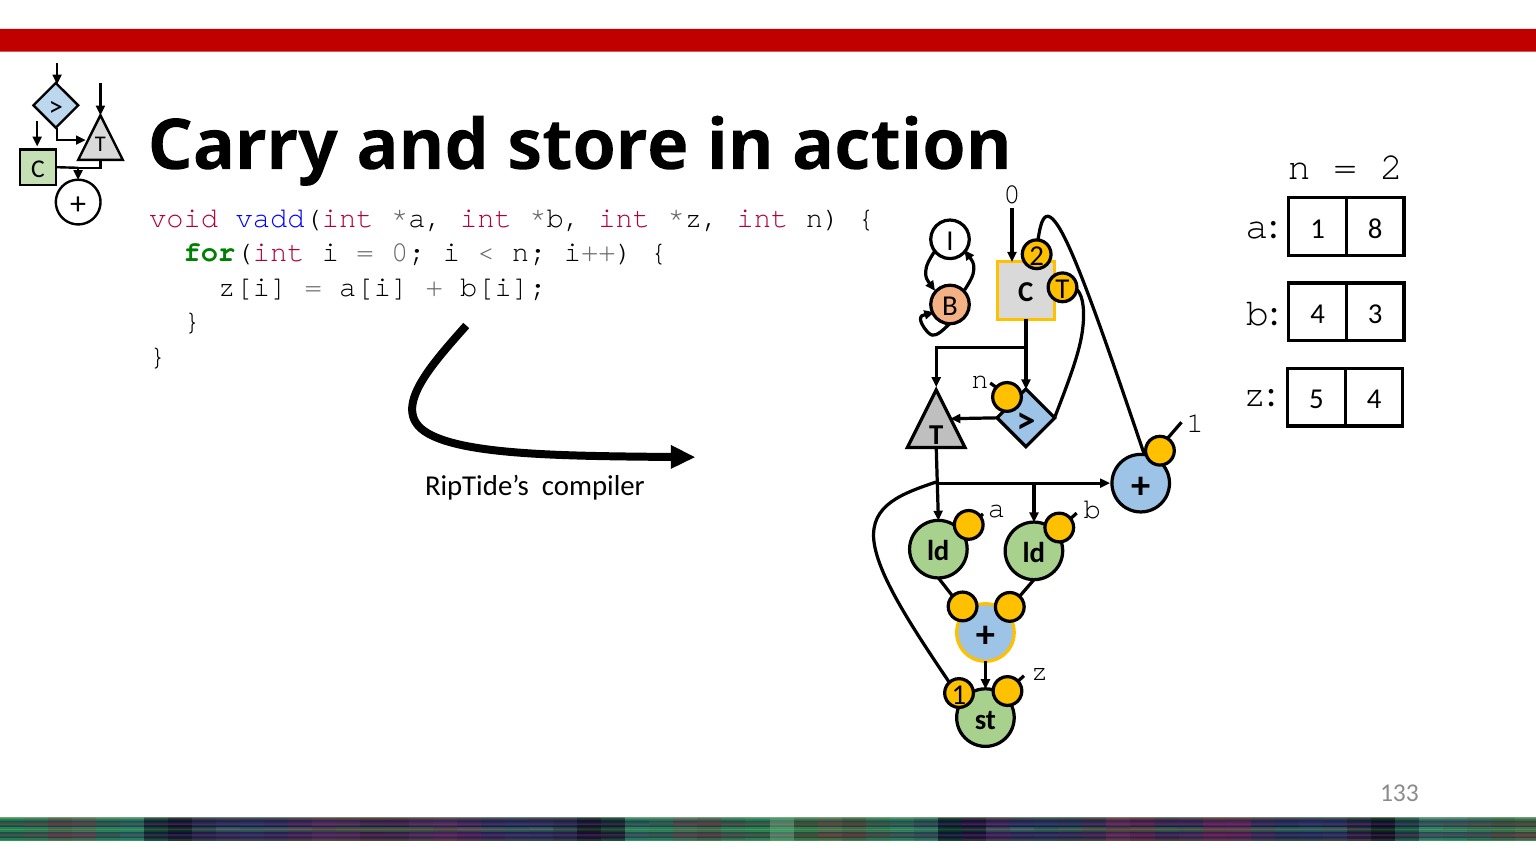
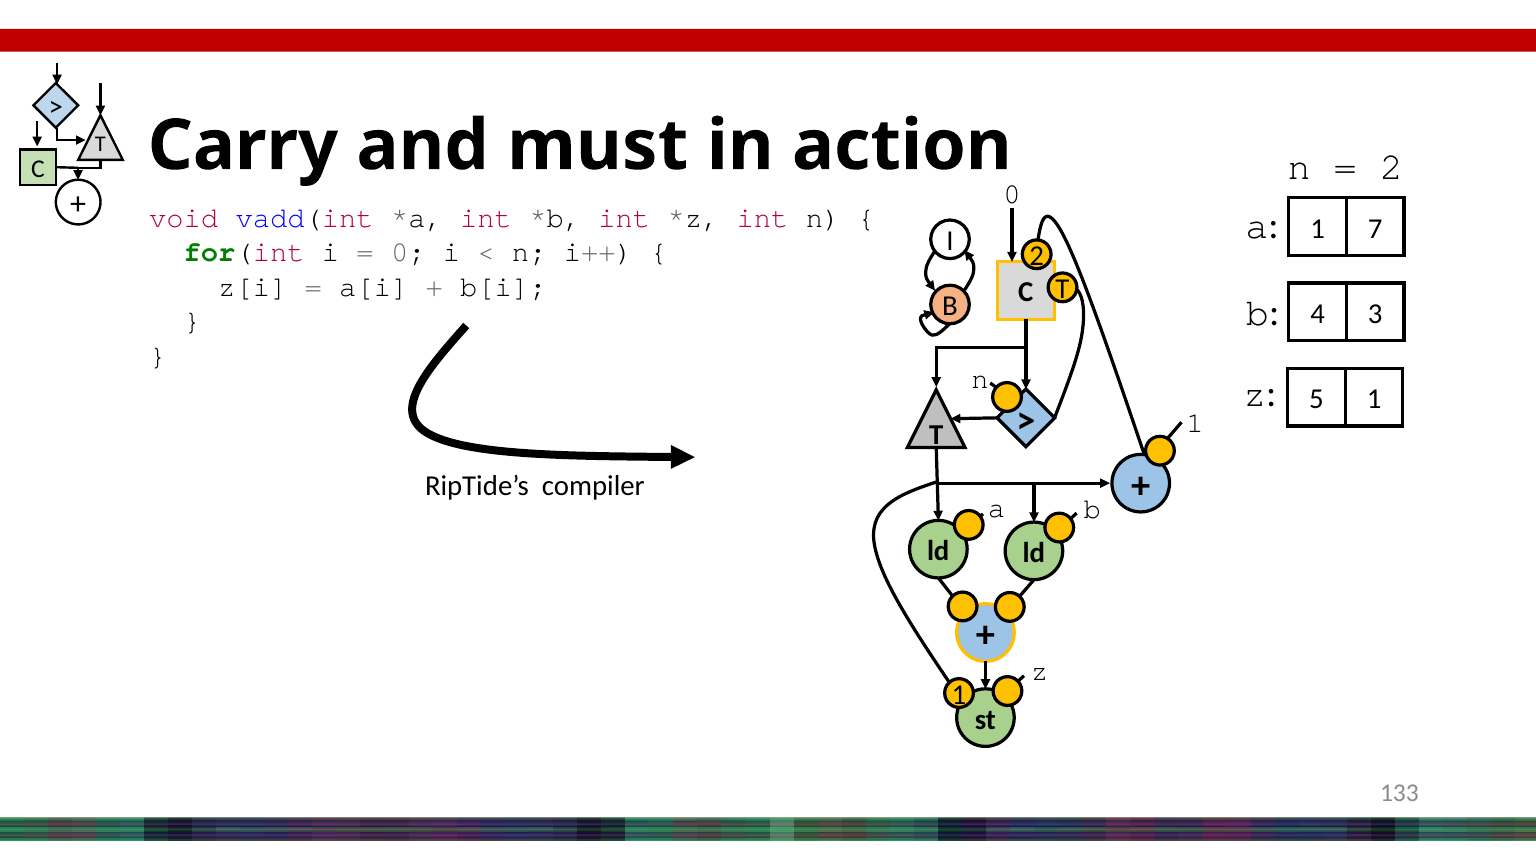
store: store -> must
8: 8 -> 7
5 4: 4 -> 1
